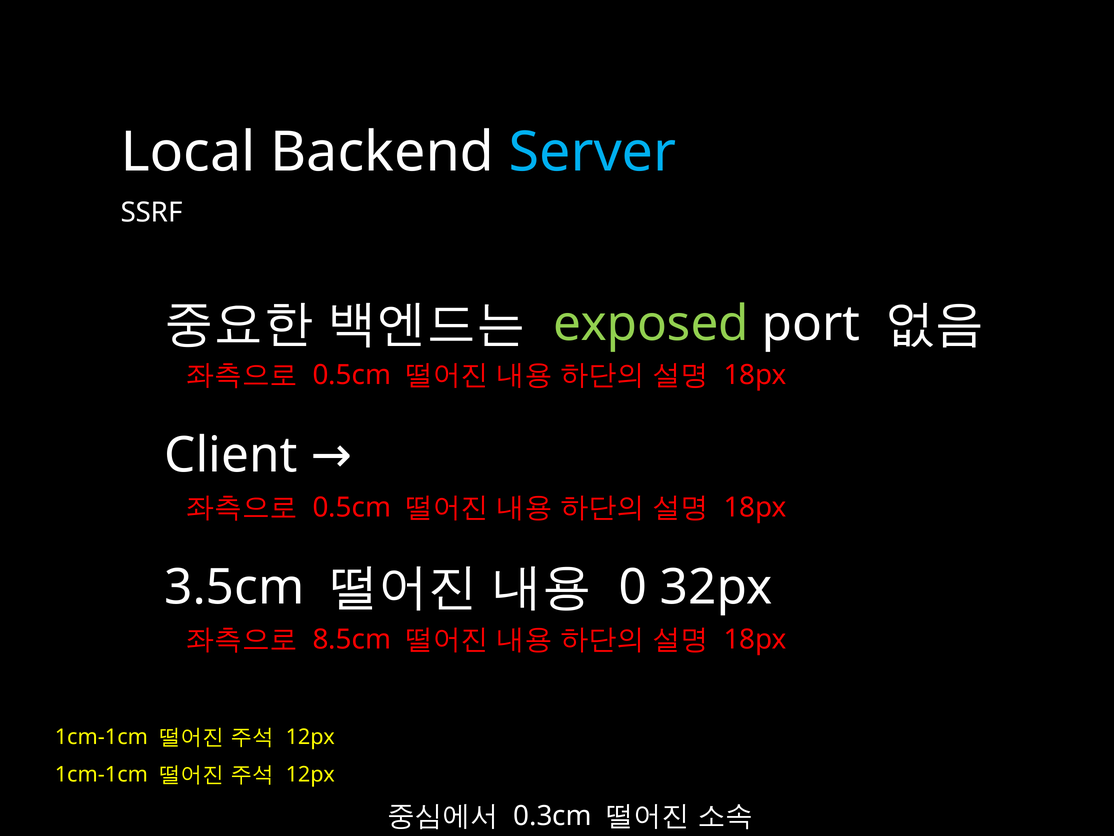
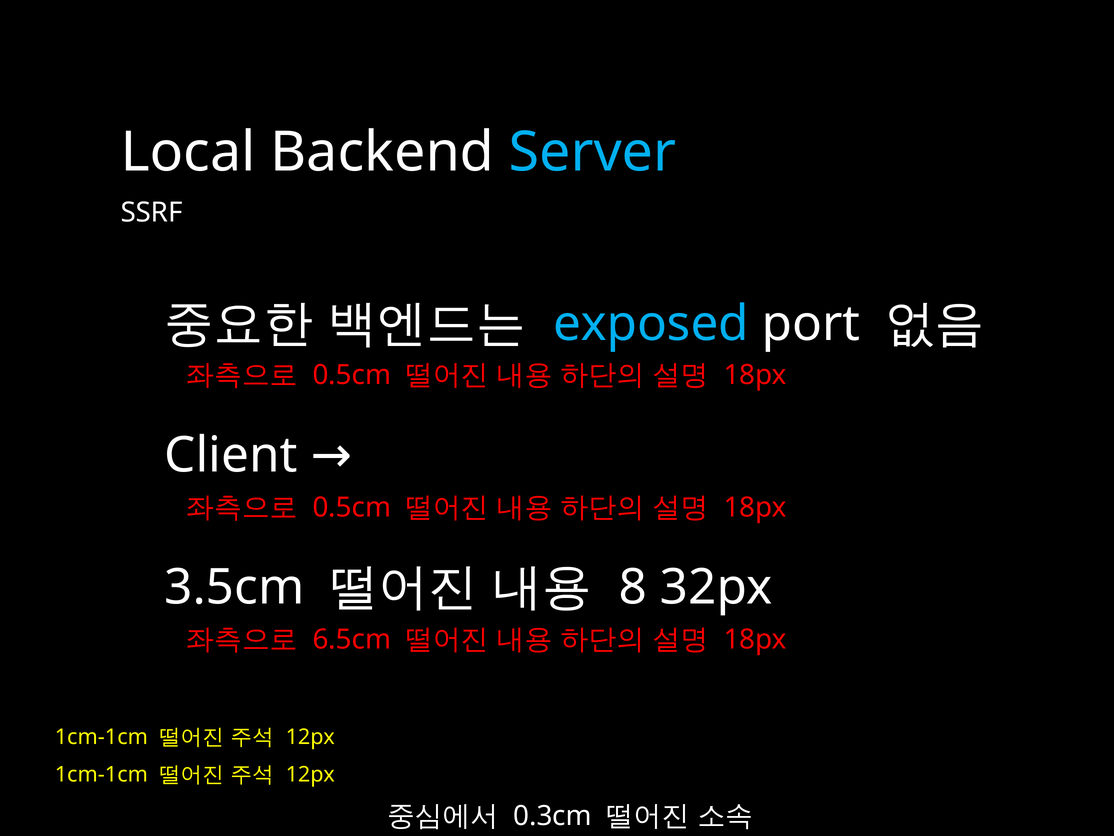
exposed colour: light green -> light blue
0: 0 -> 8
8.5cm: 8.5cm -> 6.5cm
